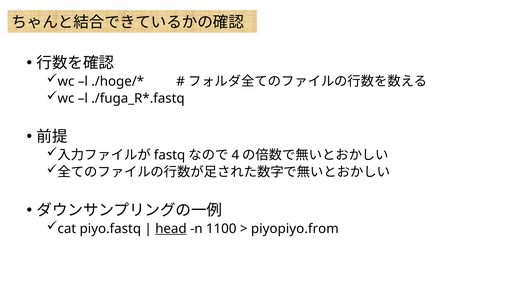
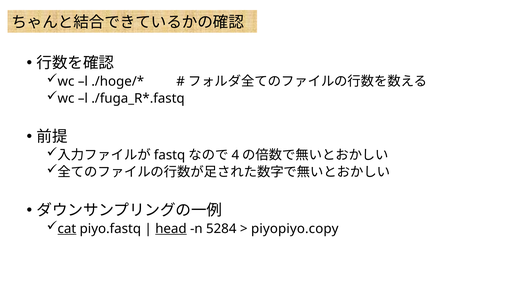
cat underline: none -> present
1100: 1100 -> 5284
piyopiyo.from: piyopiyo.from -> piyopiyo.copy
